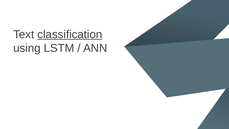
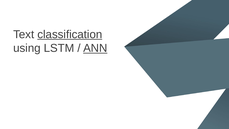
ANN underline: none -> present
